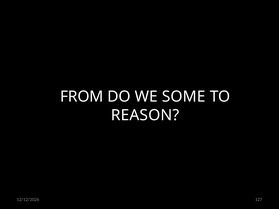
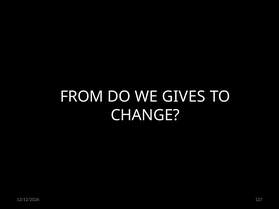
SOME: SOME -> GIVES
REASON: REASON -> CHANGE
